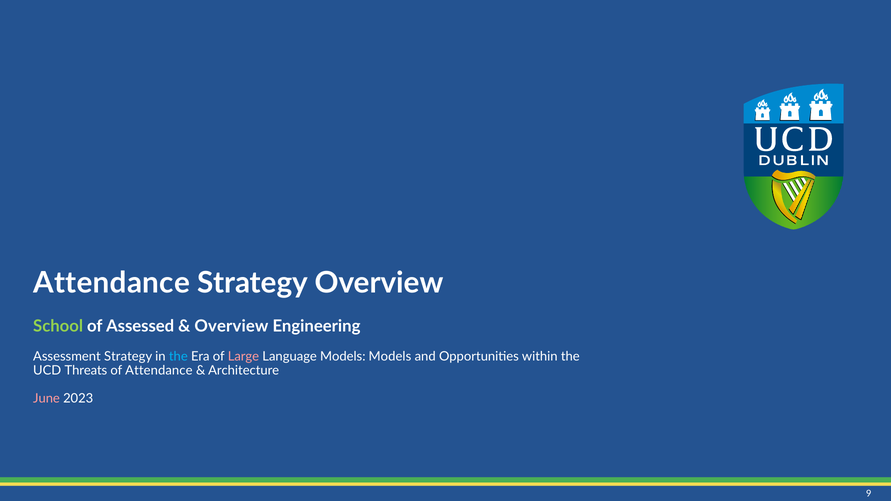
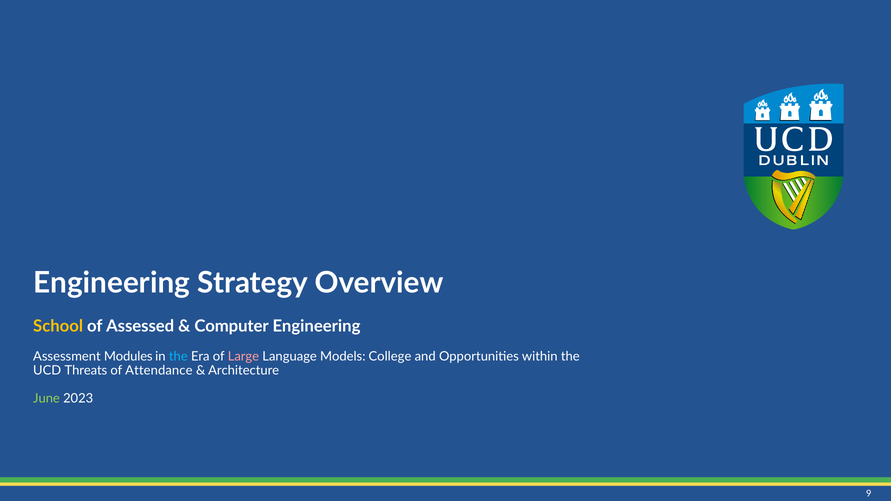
Attendance at (112, 283): Attendance -> Engineering
School colour: light green -> yellow
Overview at (231, 326): Overview -> Computer
Assessment Strategy: Strategy -> Modules
Models Models: Models -> College
June colour: pink -> light green
